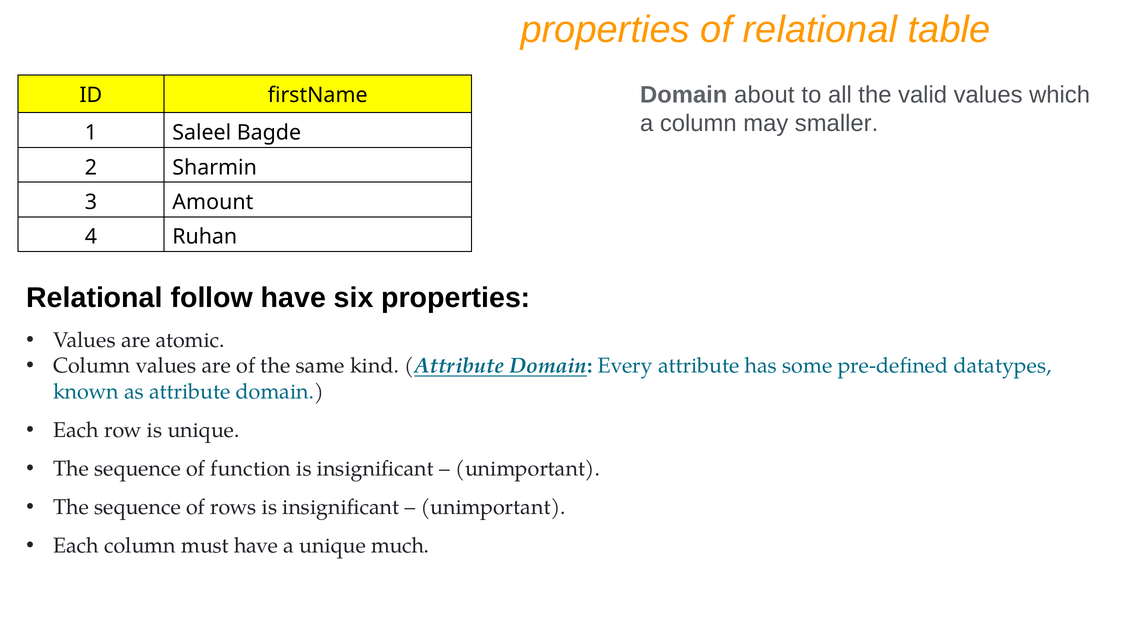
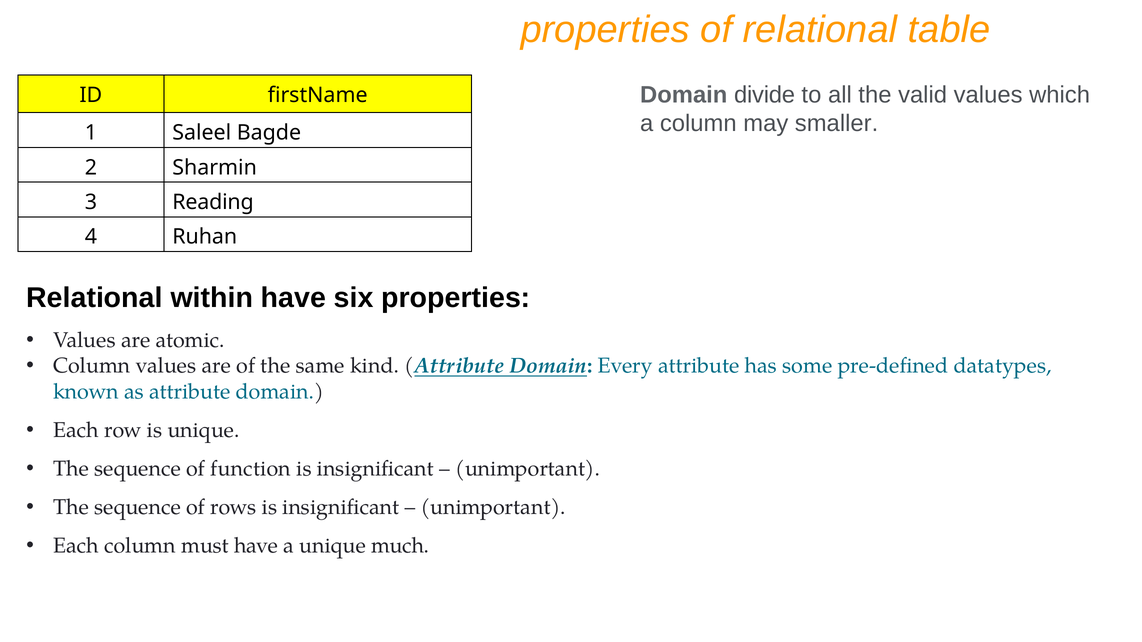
about: about -> divide
Amount: Amount -> Reading
follow: follow -> within
